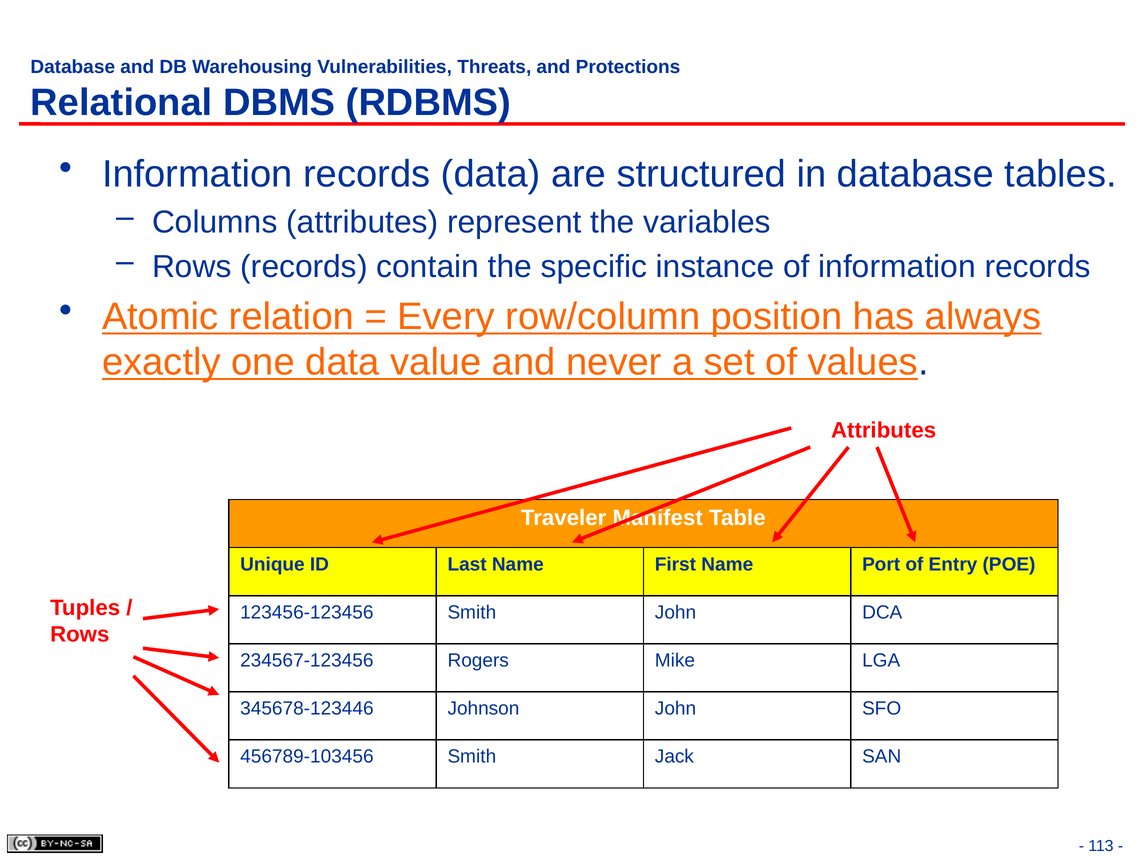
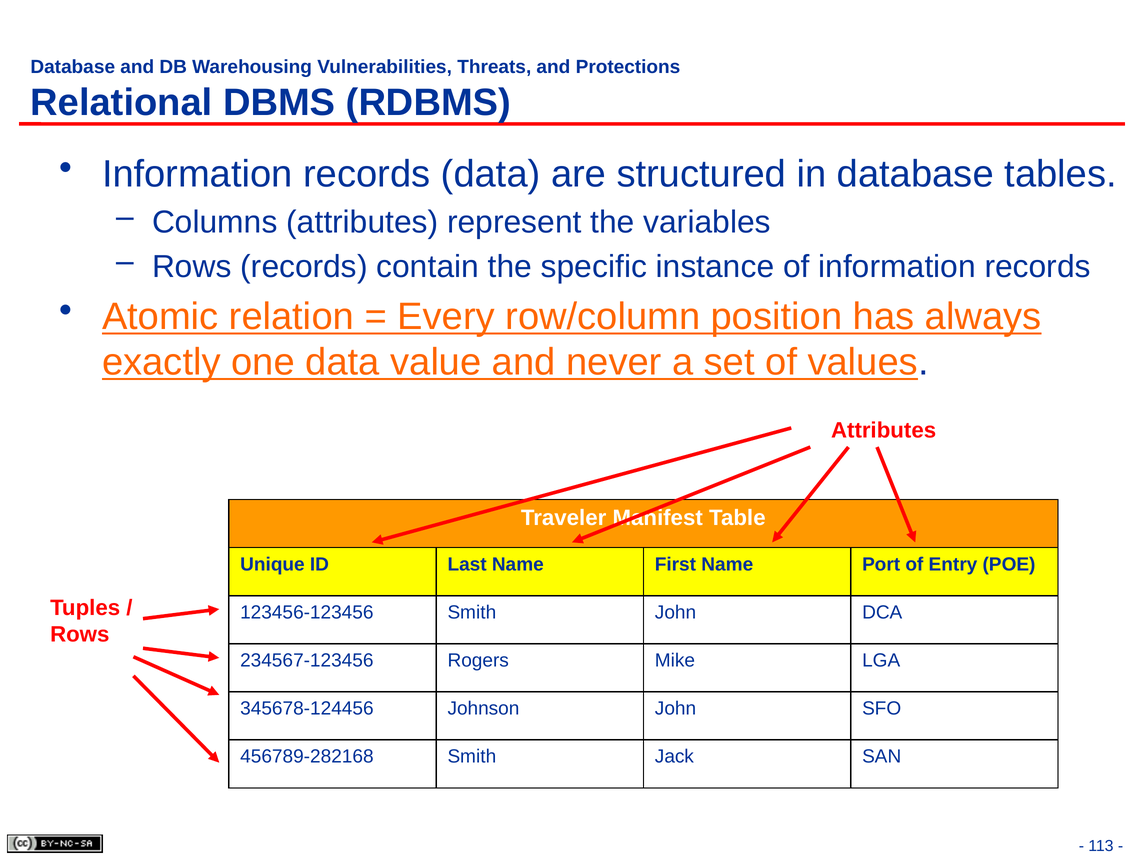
345678-123446: 345678-123446 -> 345678-124456
456789-103456: 456789-103456 -> 456789-282168
